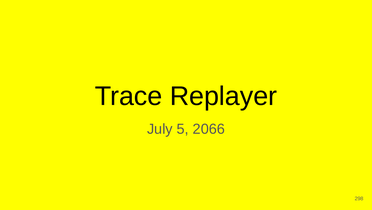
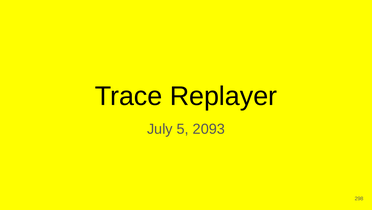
2066: 2066 -> 2093
